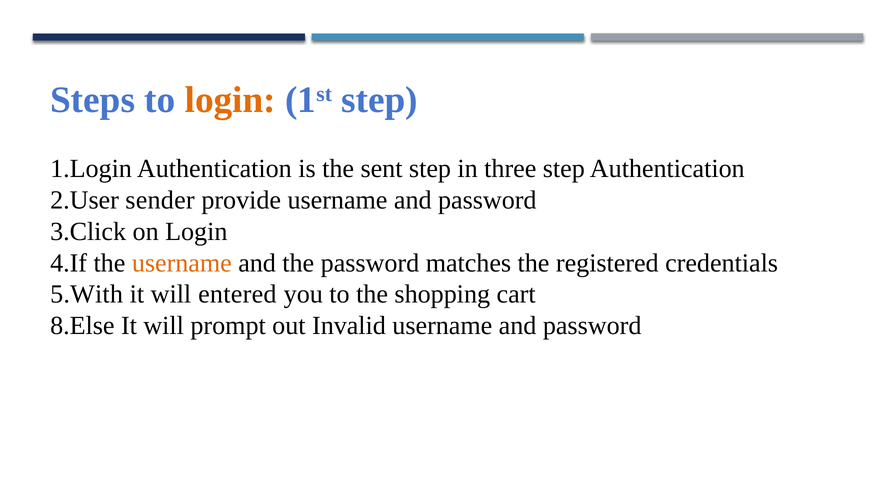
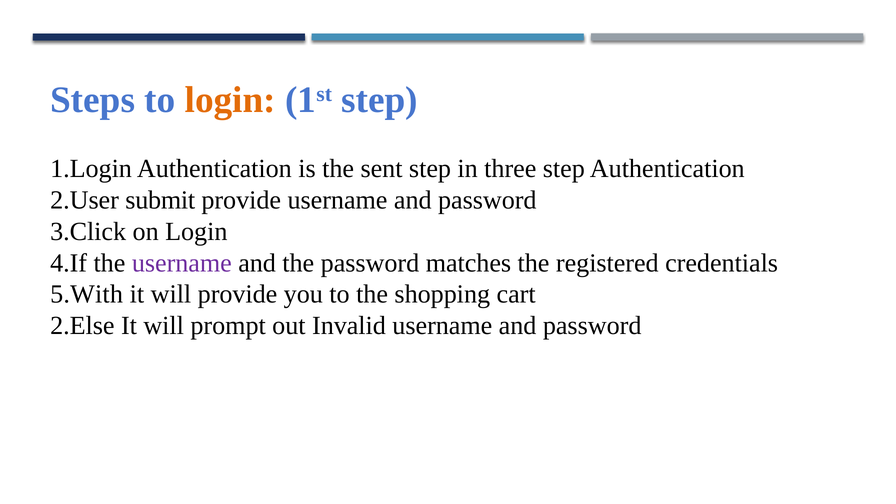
sender: sender -> submit
username at (182, 263) colour: orange -> purple
will entered: entered -> provide
8.Else: 8.Else -> 2.Else
